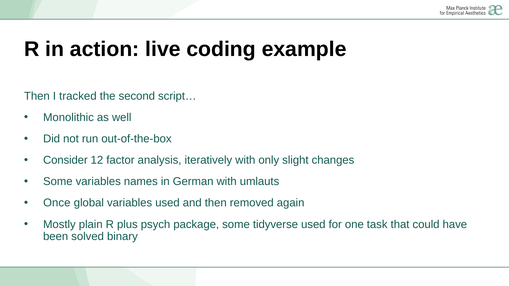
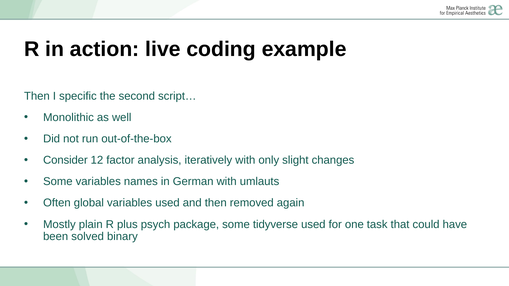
tracked: tracked -> specific
Once: Once -> Often
